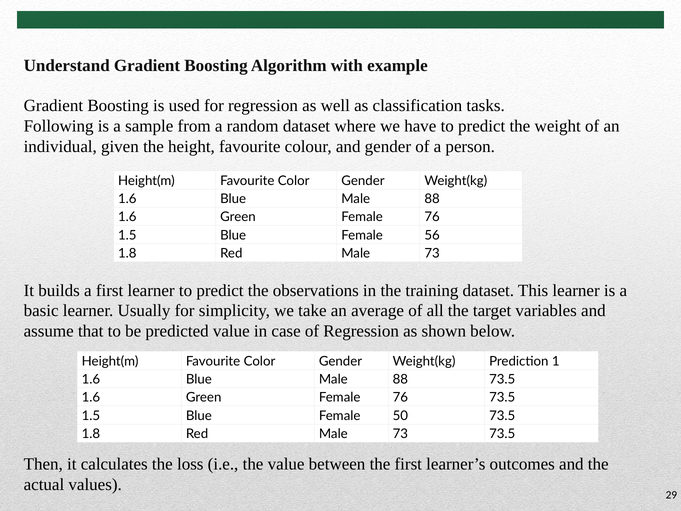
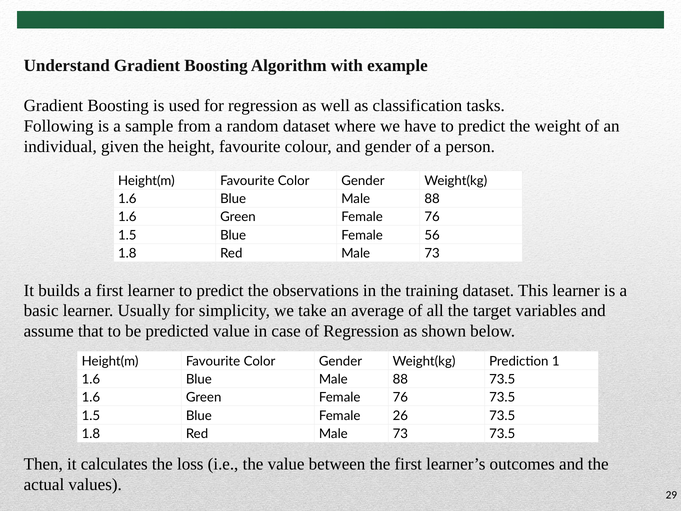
50: 50 -> 26
